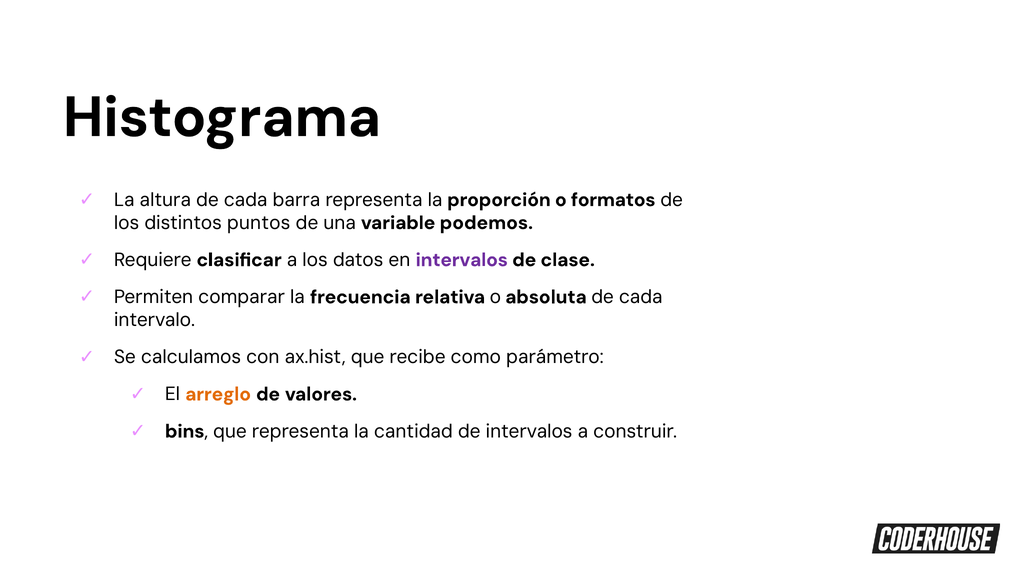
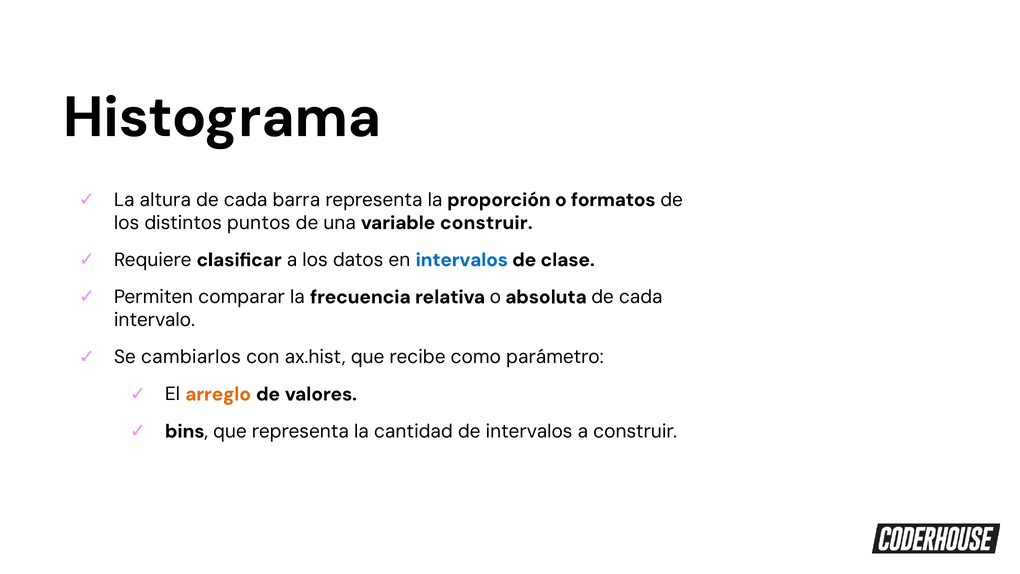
variable podemos: podemos -> construir
intervalos at (462, 260) colour: purple -> blue
calculamos: calculamos -> cambiarlos
